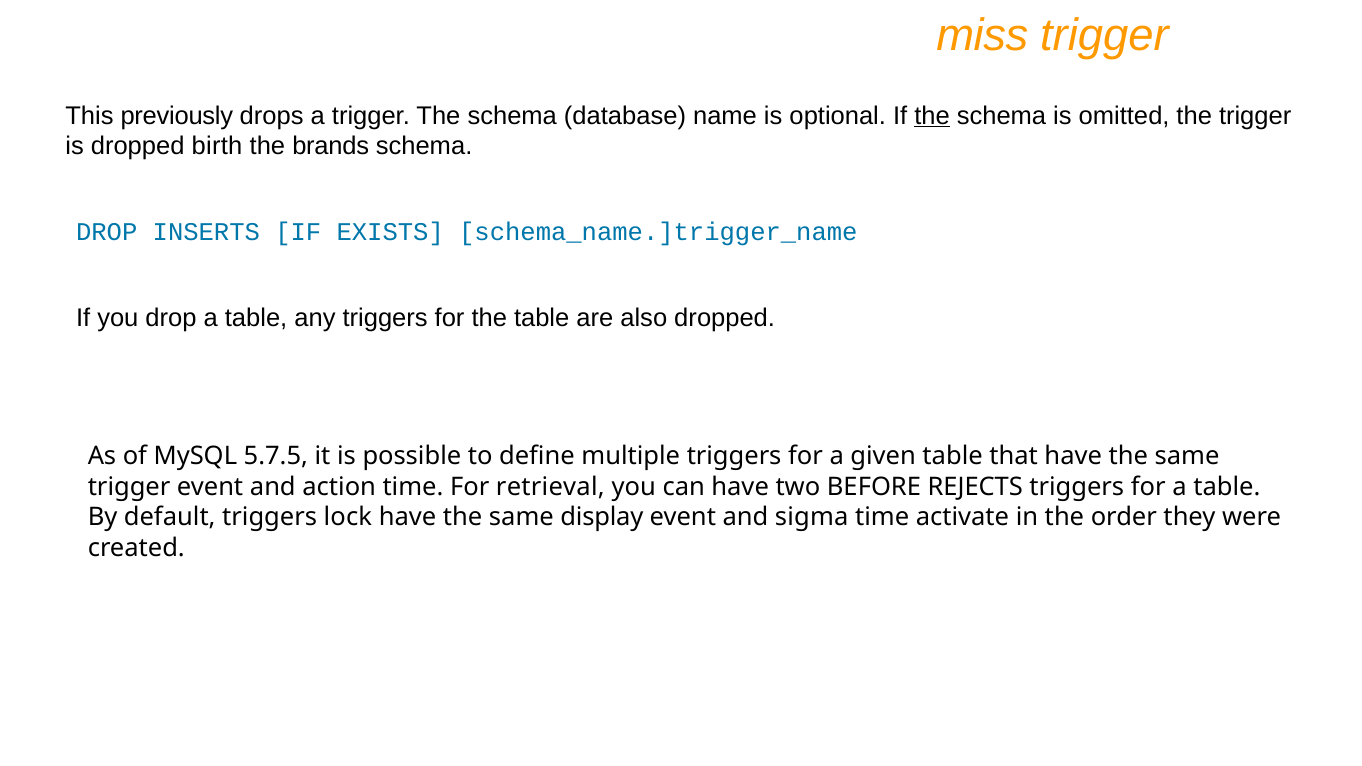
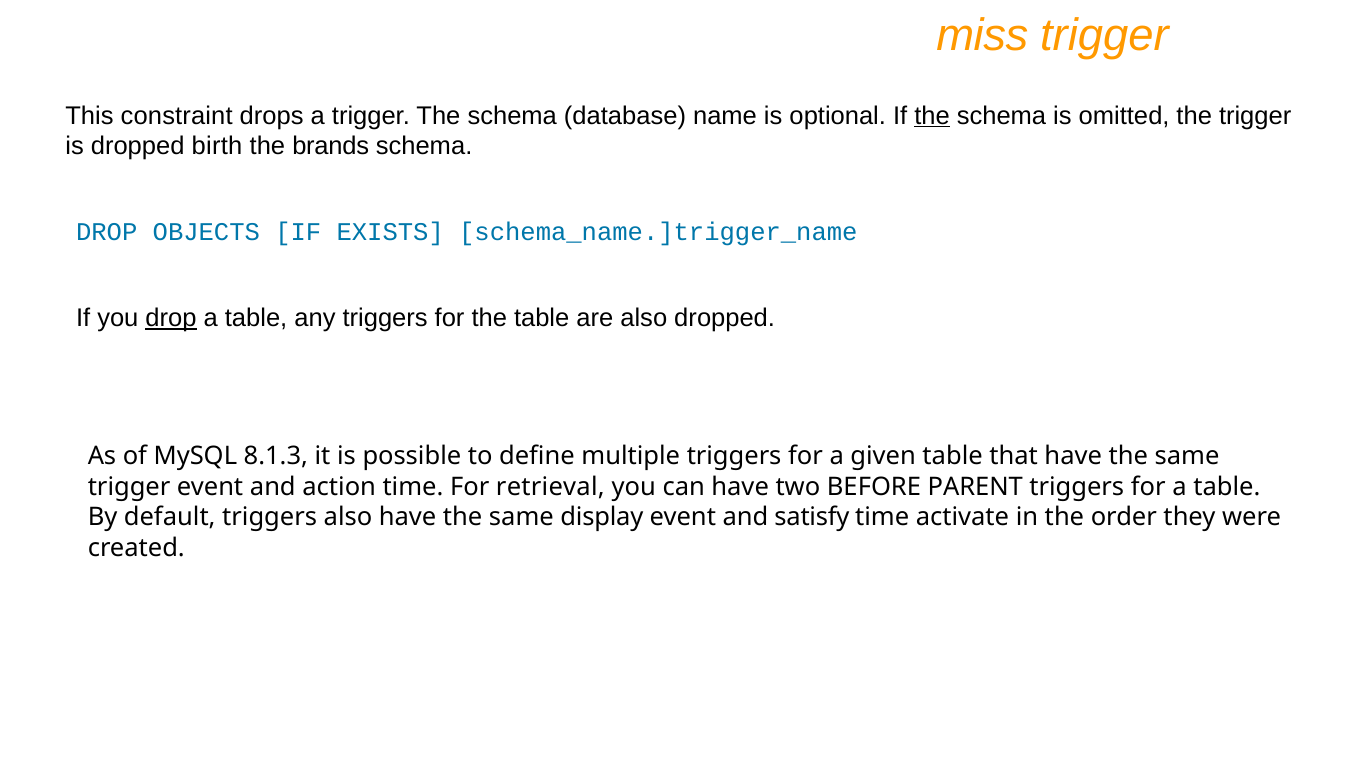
previously: previously -> constraint
INSERTS: INSERTS -> OBJECTS
drop at (171, 318) underline: none -> present
5.7.5: 5.7.5 -> 8.1.3
REJECTS: REJECTS -> PARENT
triggers lock: lock -> also
sigma: sigma -> satisfy
